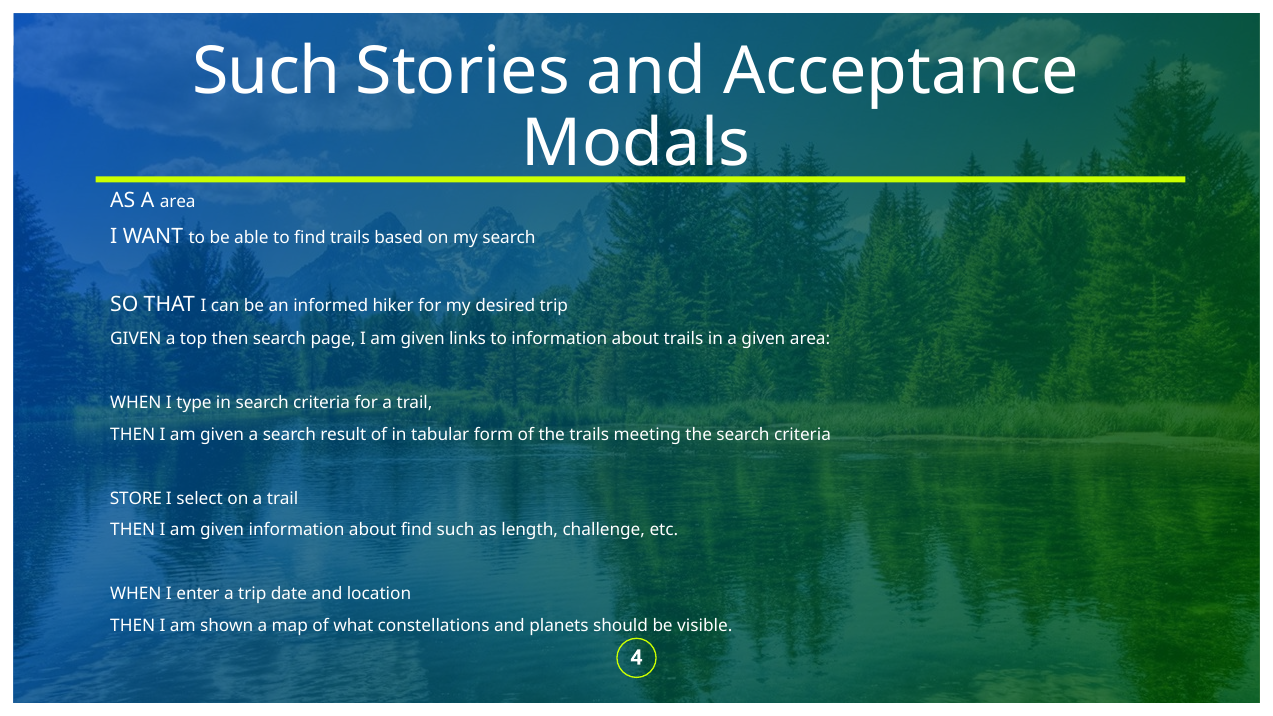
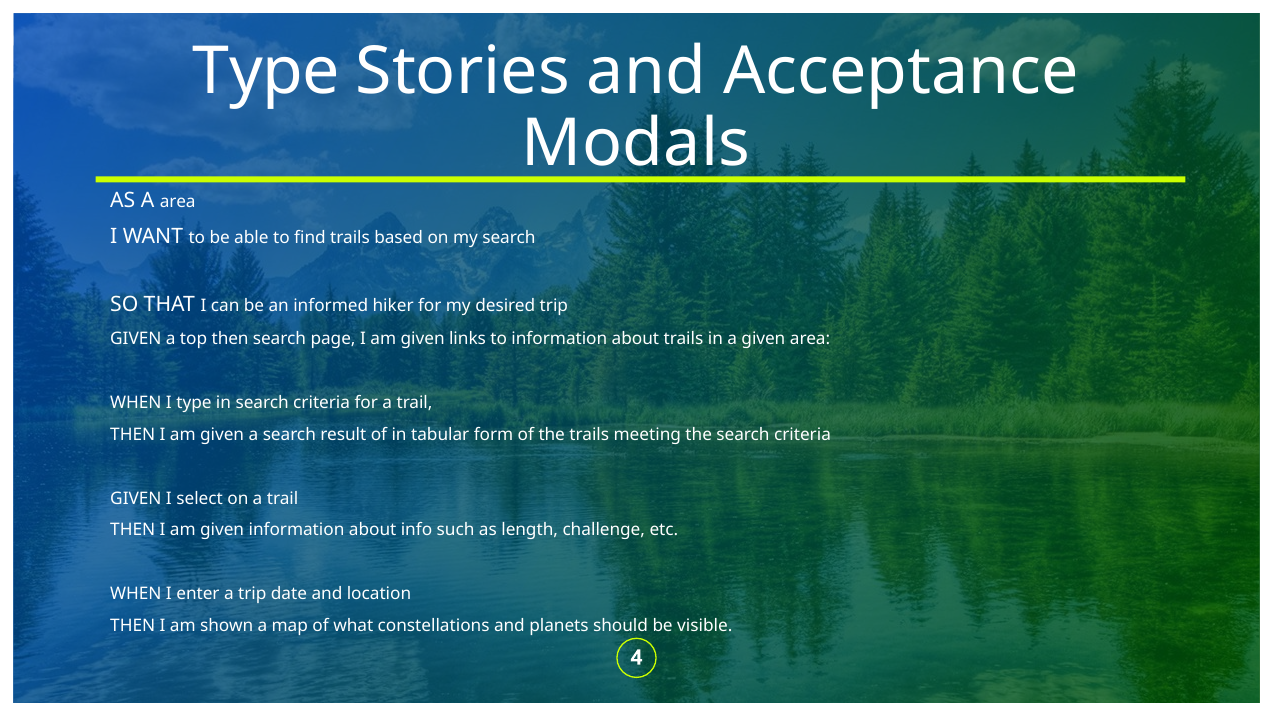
Such at (266, 72): Such -> Type
STORE at (136, 498): STORE -> GIVEN
about find: find -> info
